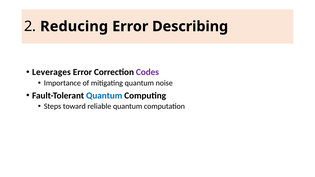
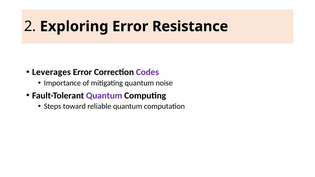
Reducing: Reducing -> Exploring
Describing: Describing -> Resistance
Quantum at (104, 96) colour: blue -> purple
